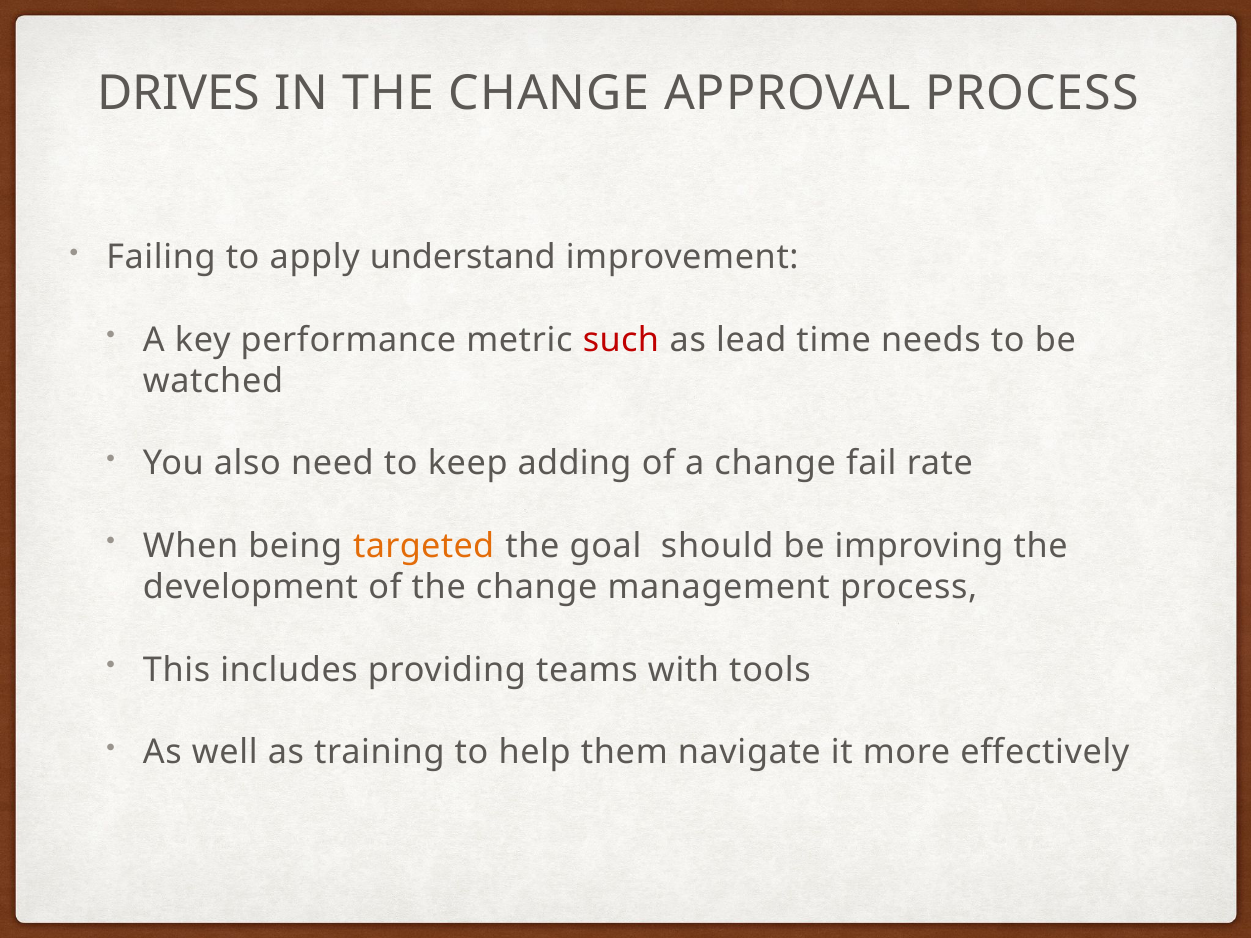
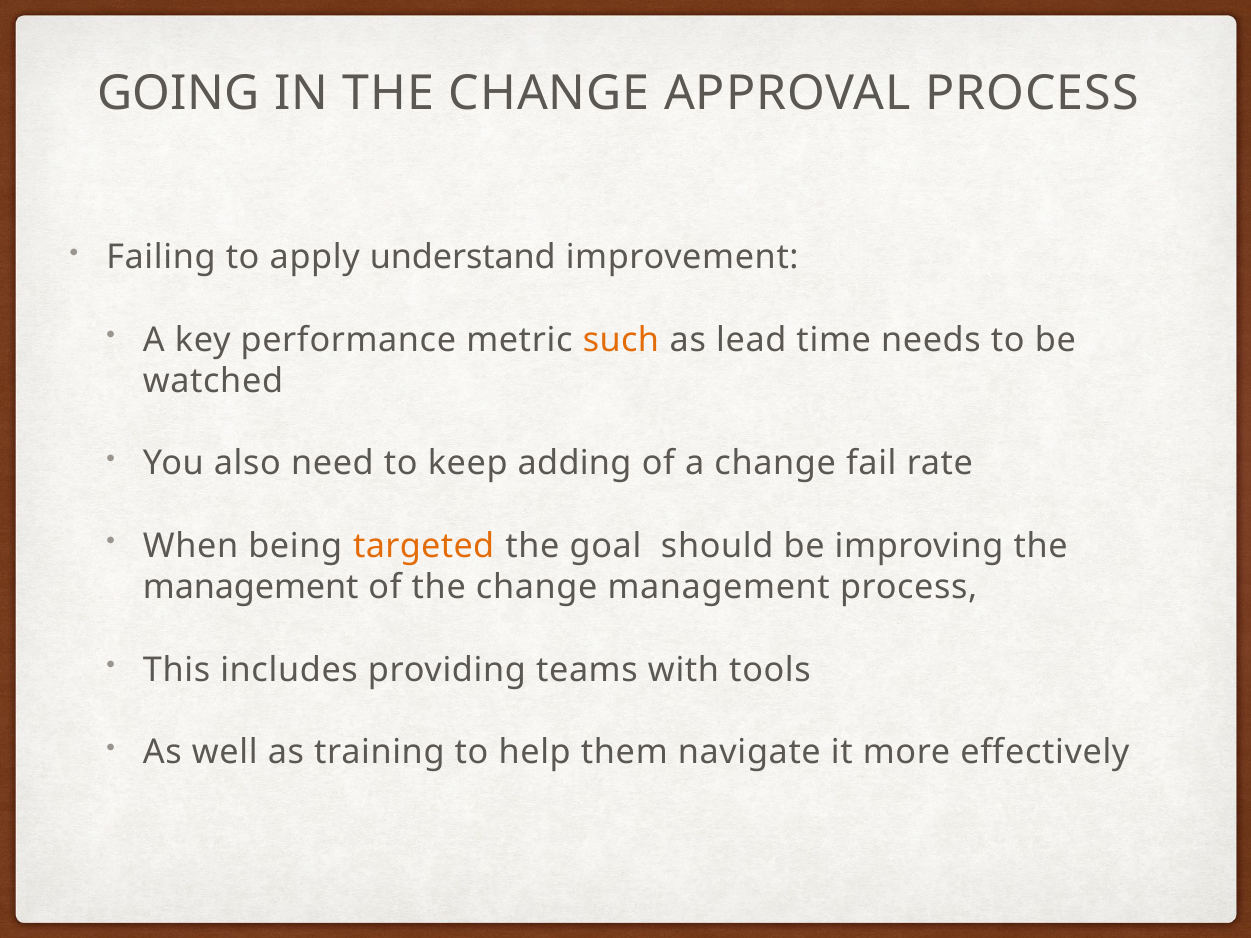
DRIVES: DRIVES -> GOING
such colour: red -> orange
development at (250, 587): development -> management
